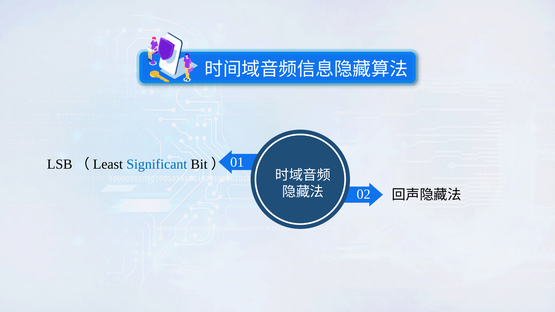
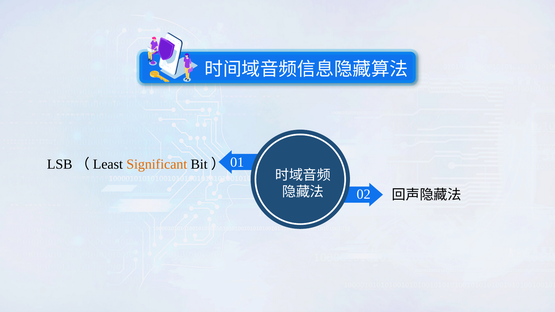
Significant colour: blue -> orange
